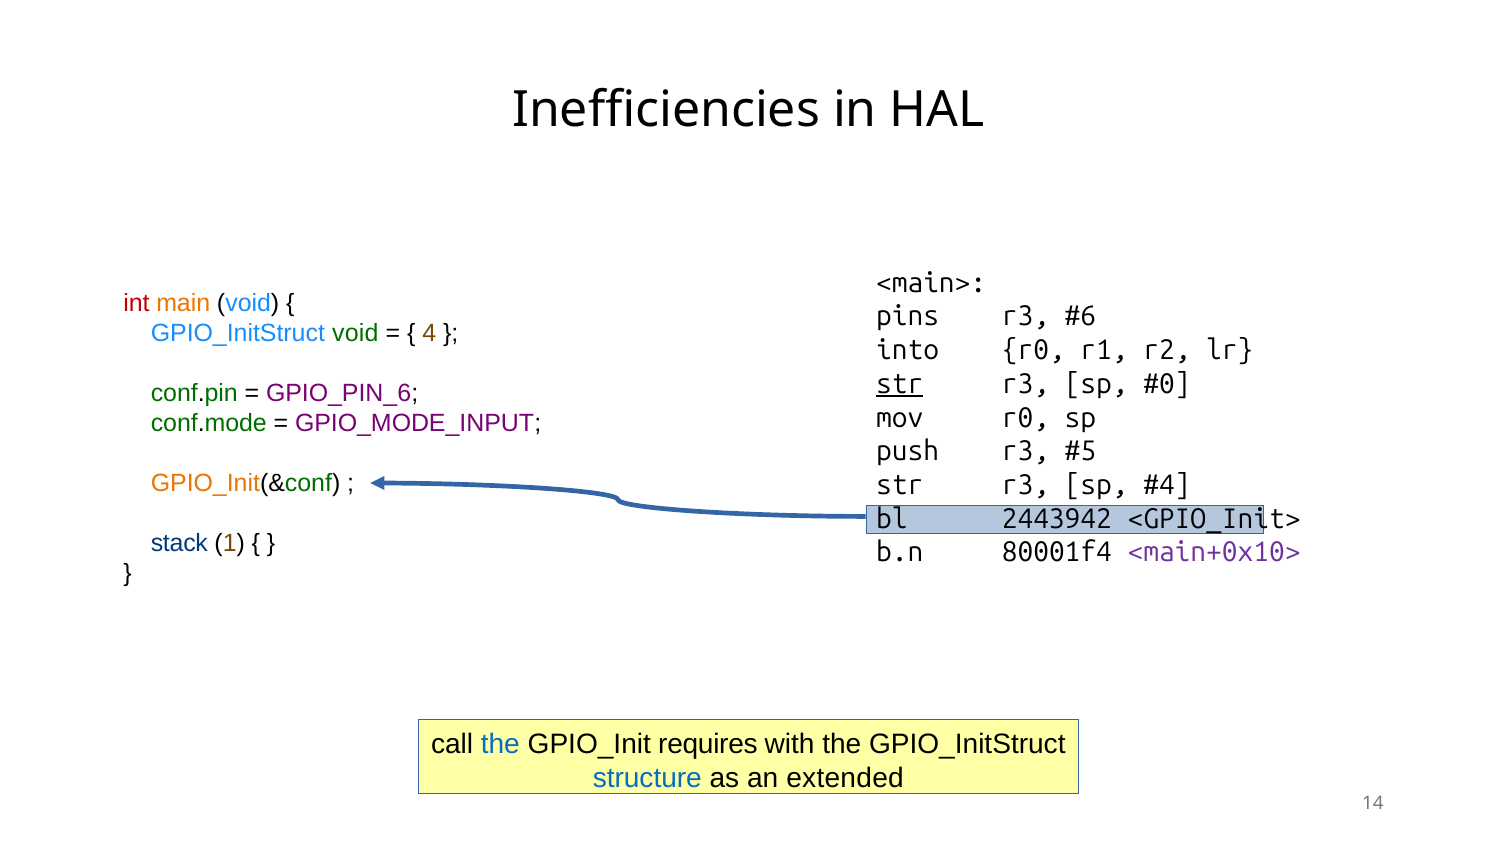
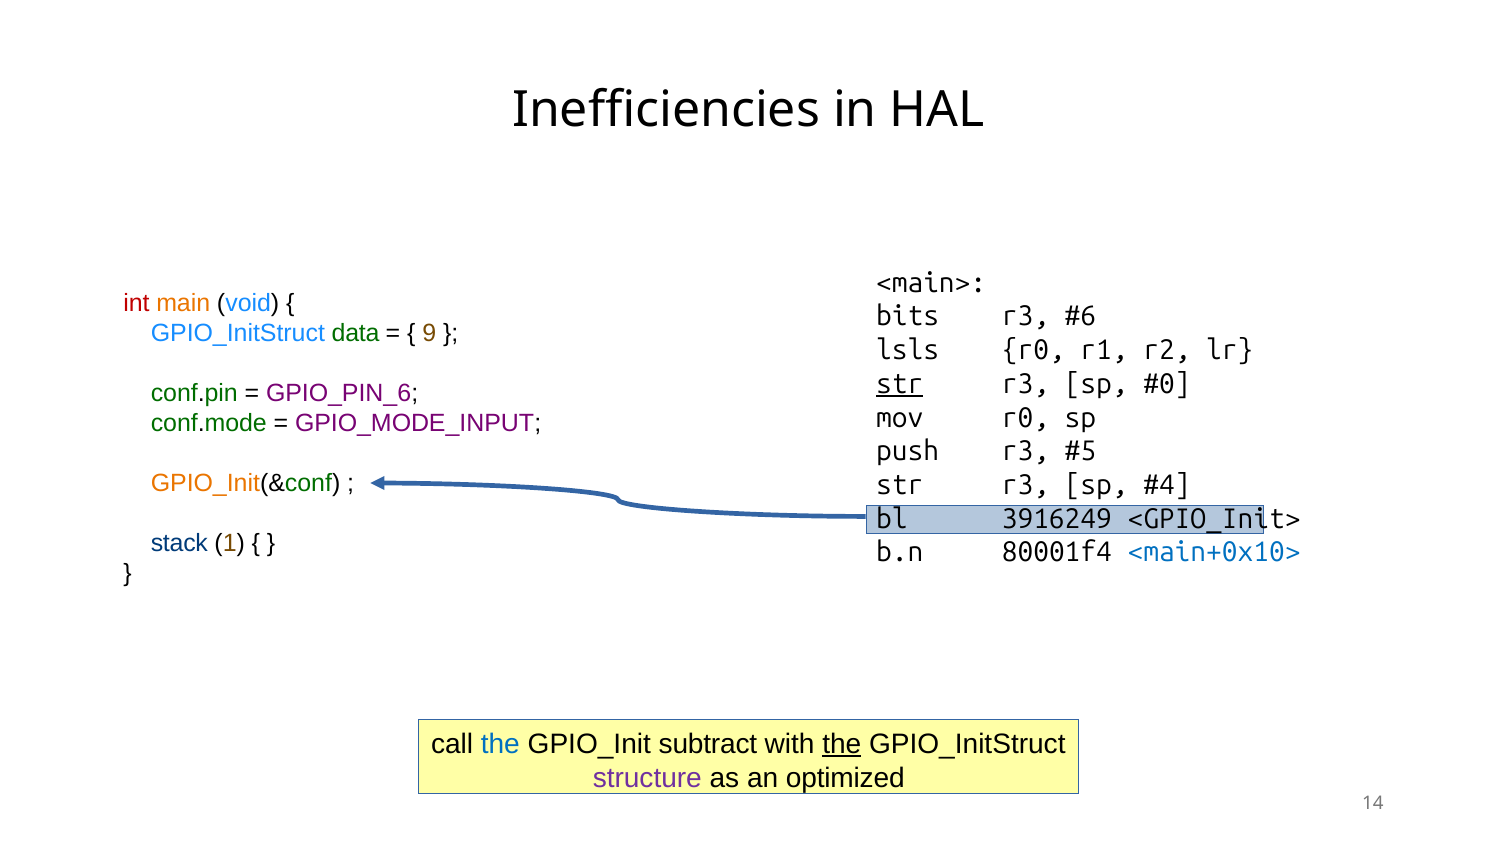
pins: pins -> bits
GPIO_InitStruct void: void -> data
4: 4 -> 9
into: into -> lsls
2443942: 2443942 -> 3916249
<main+0x10> colour: purple -> blue
requires: requires -> subtract
the at (842, 744) underline: none -> present
structure colour: blue -> purple
extended: extended -> optimized
